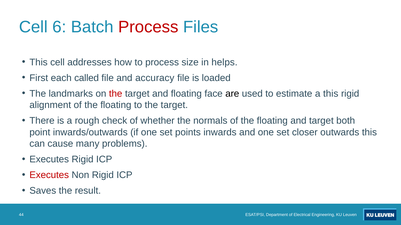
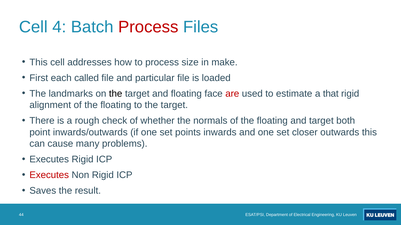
6: 6 -> 4
helps: helps -> make
accuracy: accuracy -> particular
the at (116, 94) colour: red -> black
are colour: black -> red
a this: this -> that
